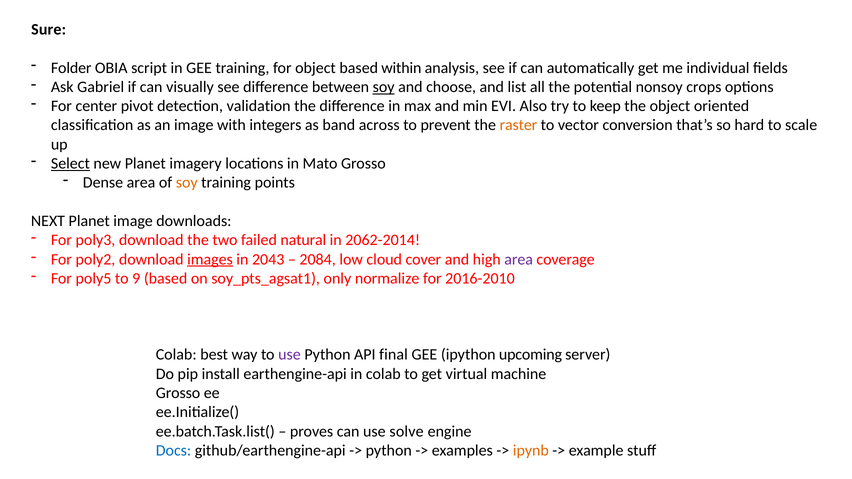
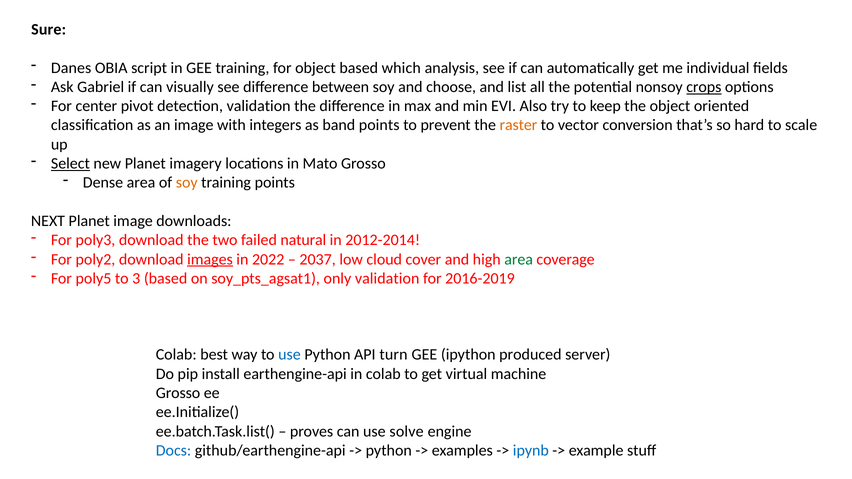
Folder: Folder -> Danes
within: within -> which
soy at (384, 87) underline: present -> none
crops underline: none -> present
band across: across -> points
2062-2014: 2062-2014 -> 2012-2014
2043: 2043 -> 2022
2084: 2084 -> 2037
area at (519, 259) colour: purple -> green
9: 9 -> 3
only normalize: normalize -> validation
2016-2010: 2016-2010 -> 2016-2019
use at (290, 355) colour: purple -> blue
final: final -> turn
upcoming: upcoming -> produced
ipynb colour: orange -> blue
